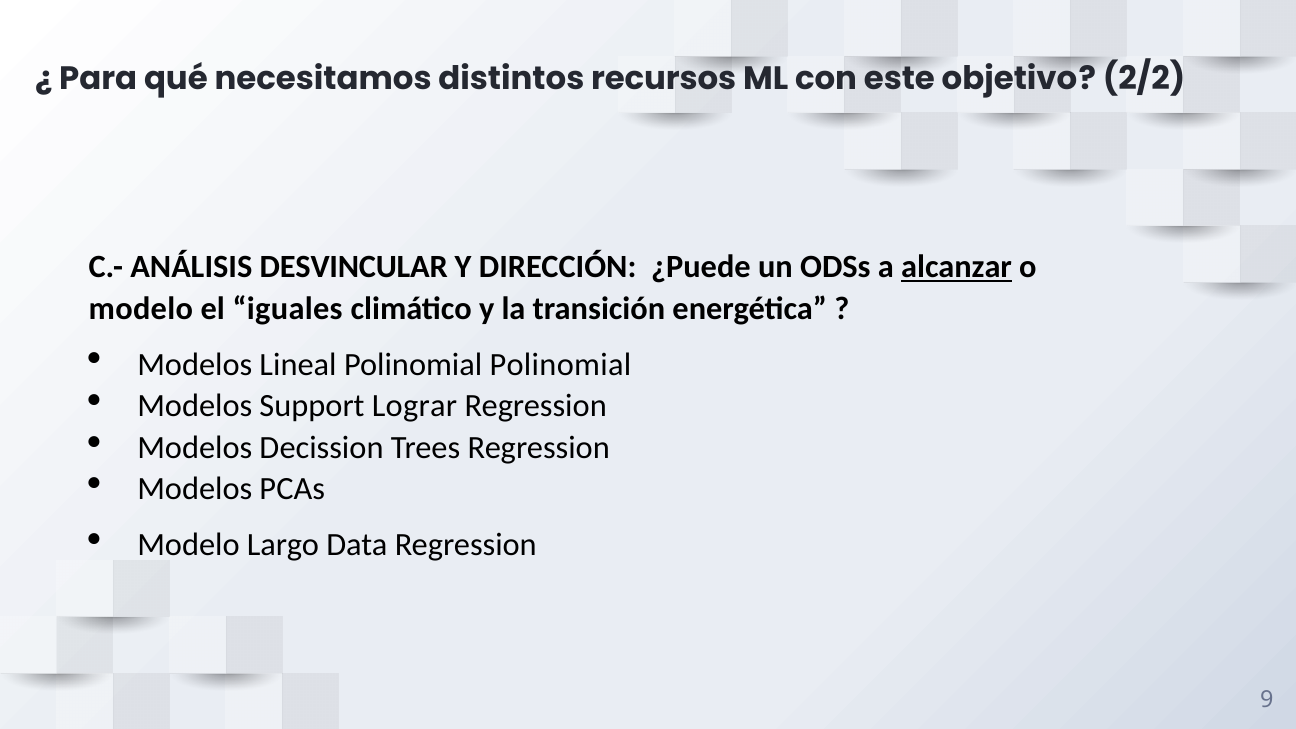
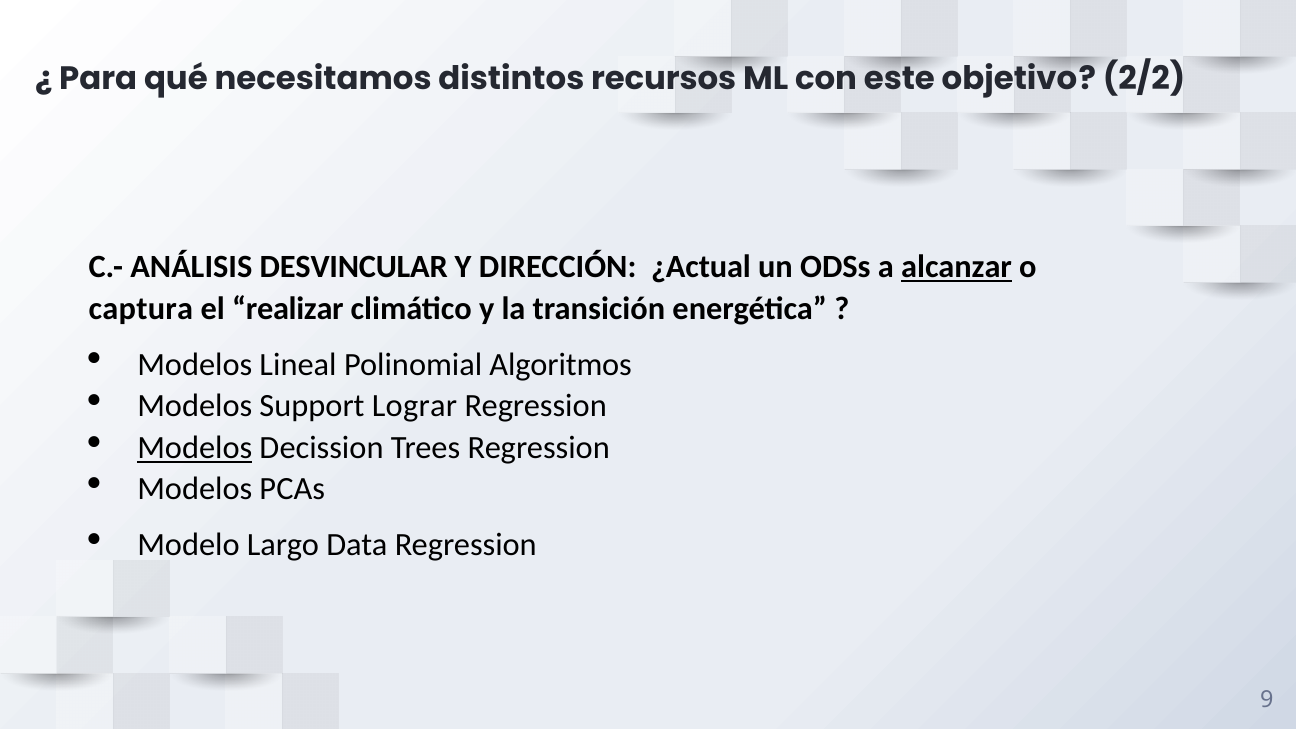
¿Puede: ¿Puede -> ¿Actual
modelo at (141, 309): modelo -> captura
iguales: iguales -> realizar
Polinomial Polinomial: Polinomial -> Algoritmos
Modelos at (195, 448) underline: none -> present
